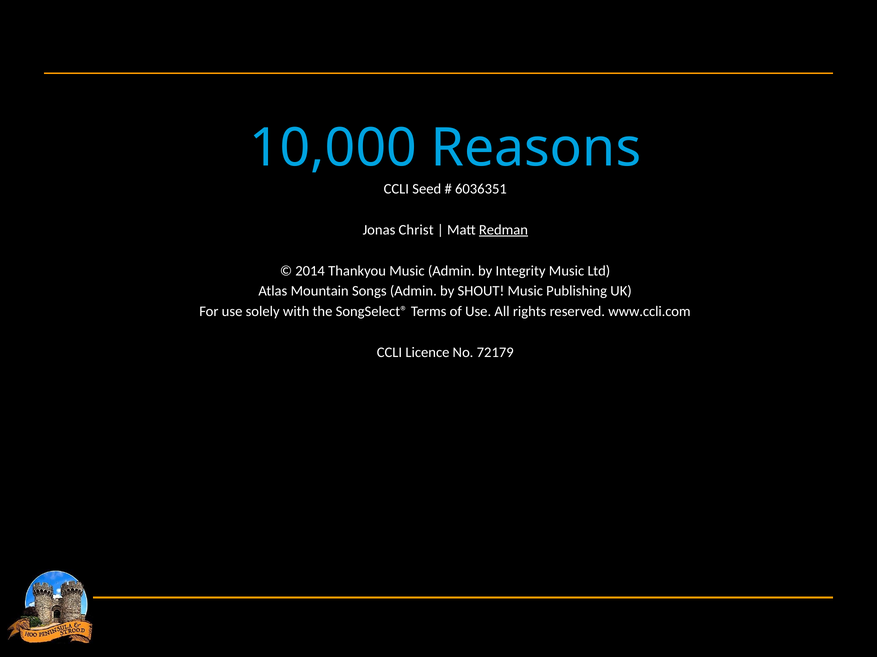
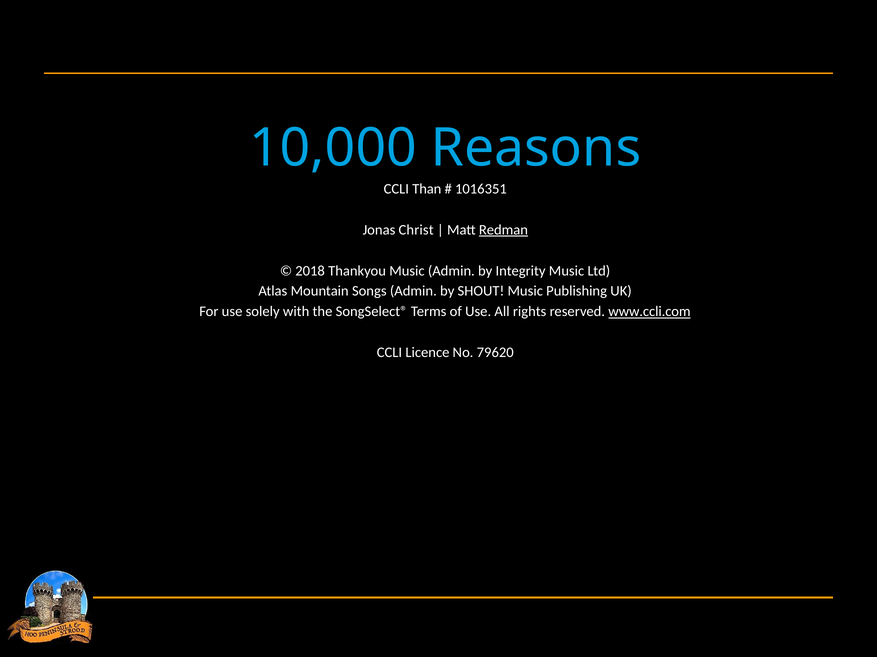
Seed: Seed -> Than
6036351: 6036351 -> 1016351
2014: 2014 -> 2018
www.ccli.com underline: none -> present
72179: 72179 -> 79620
